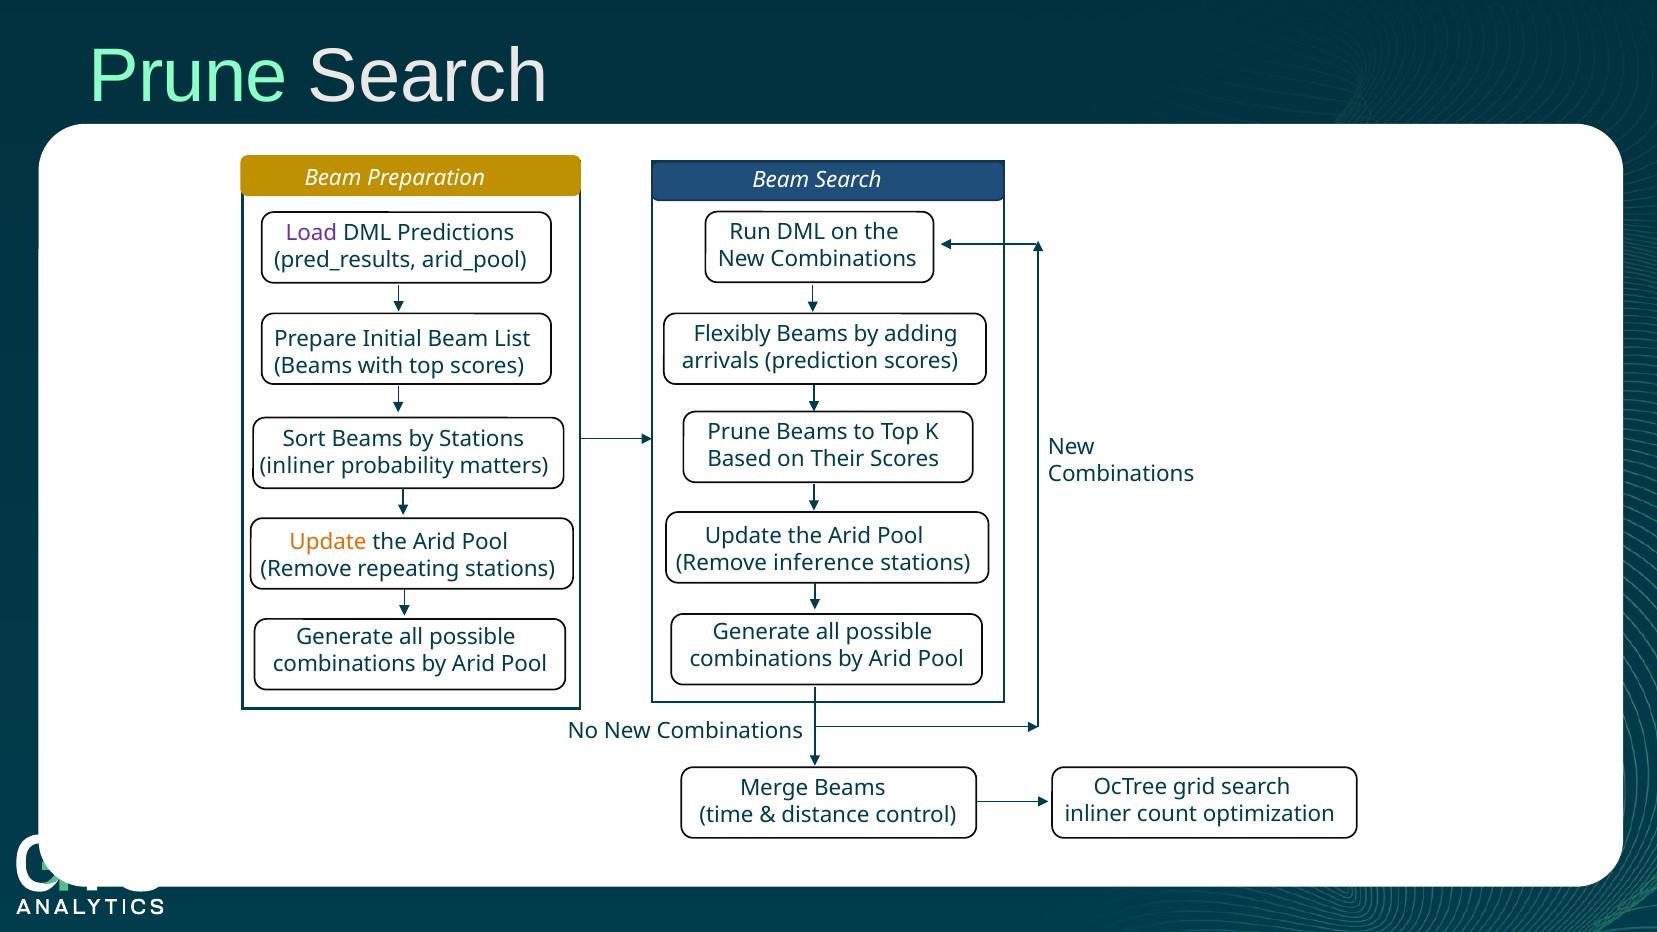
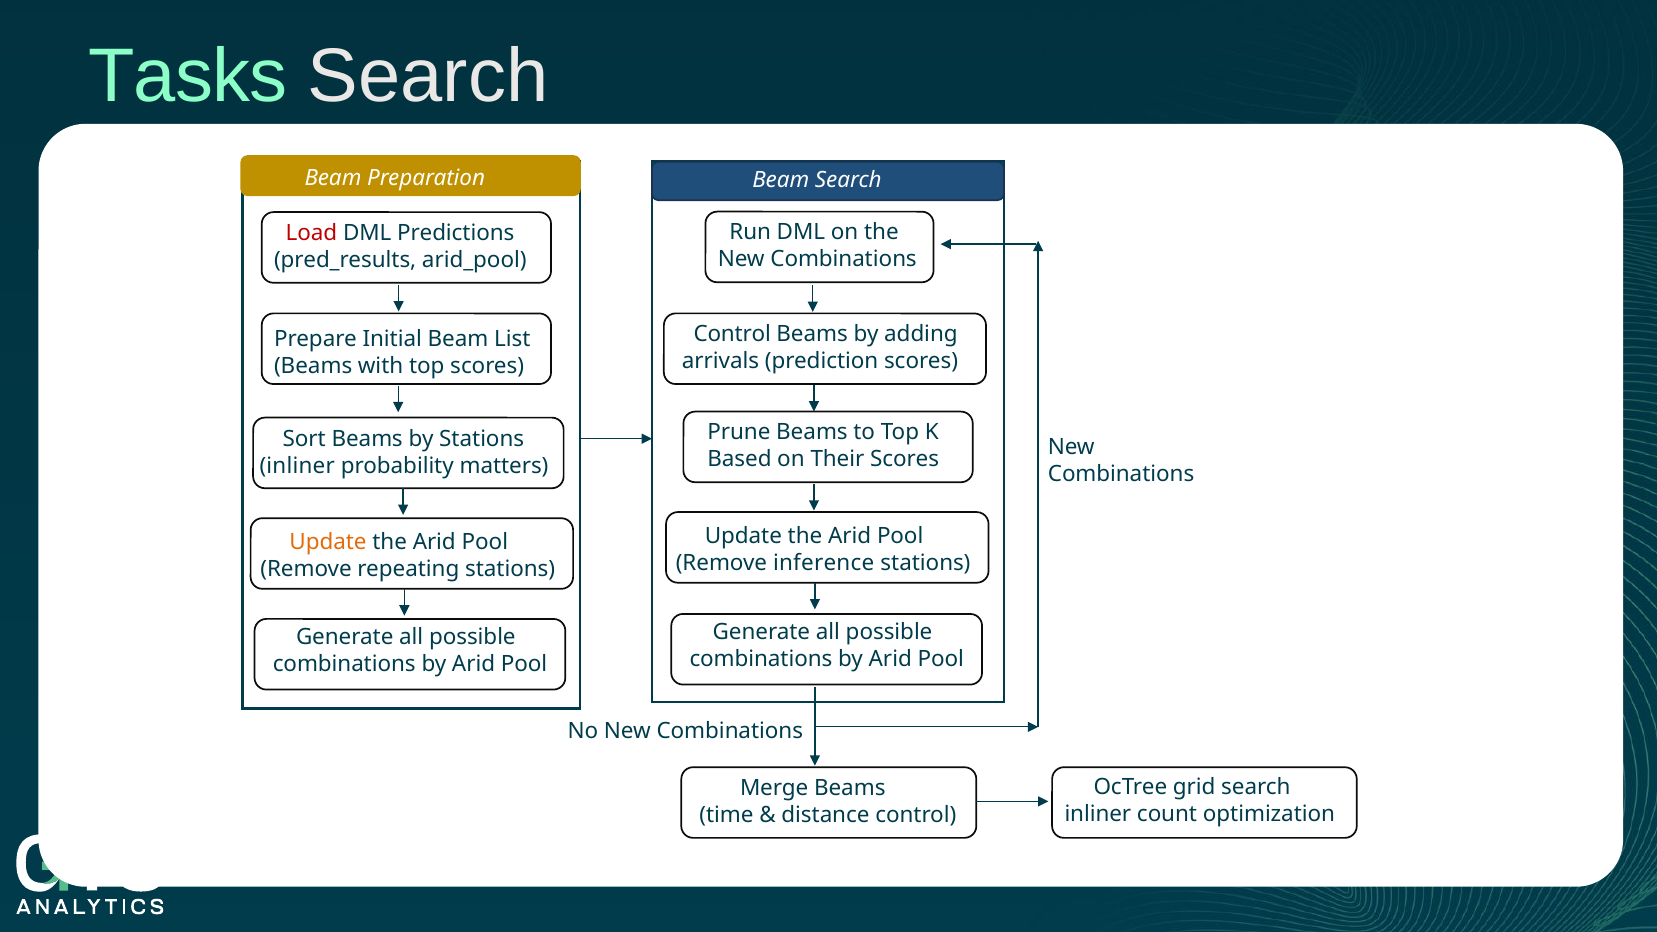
Prune at (188, 76): Prune -> Tasks
Load colour: purple -> red
Flexibly at (732, 334): Flexibly -> Control
